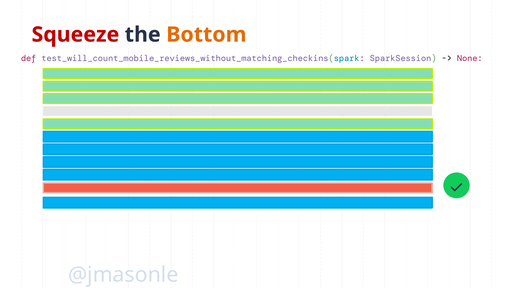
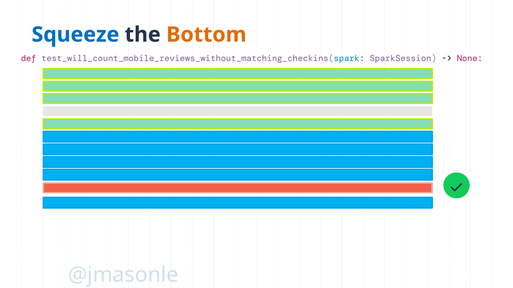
Squeeze colour: red -> blue
